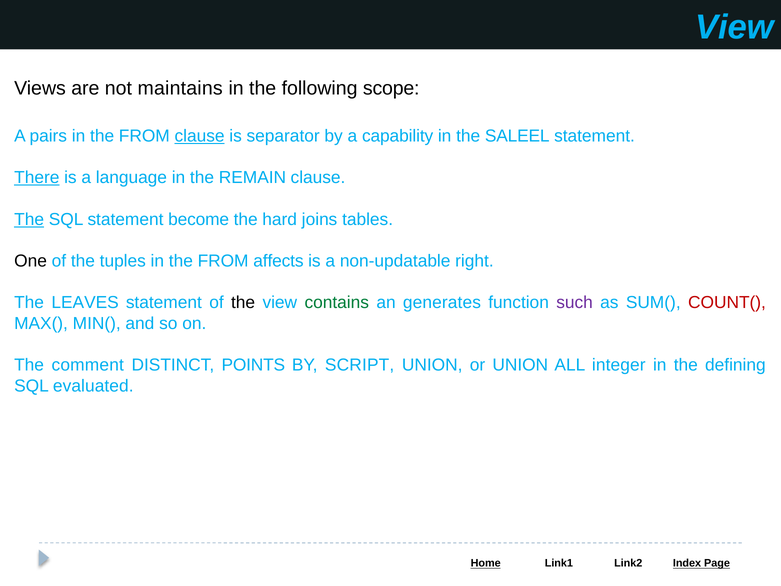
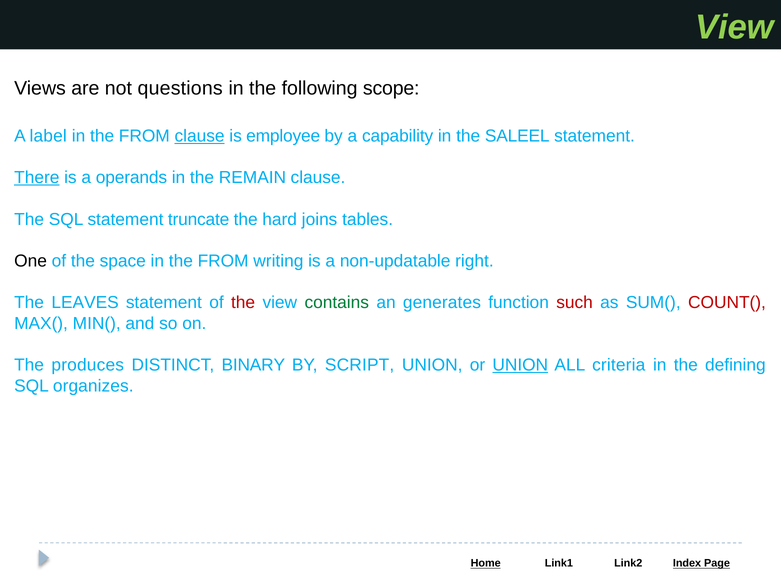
View at (734, 27) colour: light blue -> light green
maintains: maintains -> questions
pairs: pairs -> label
separator: separator -> employee
language: language -> operands
The at (29, 219) underline: present -> none
become: become -> truncate
tuples: tuples -> space
affects: affects -> writing
the at (243, 303) colour: black -> red
such colour: purple -> red
comment: comment -> produces
POINTS: POINTS -> BINARY
UNION at (520, 365) underline: none -> present
integer: integer -> criteria
evaluated: evaluated -> organizes
